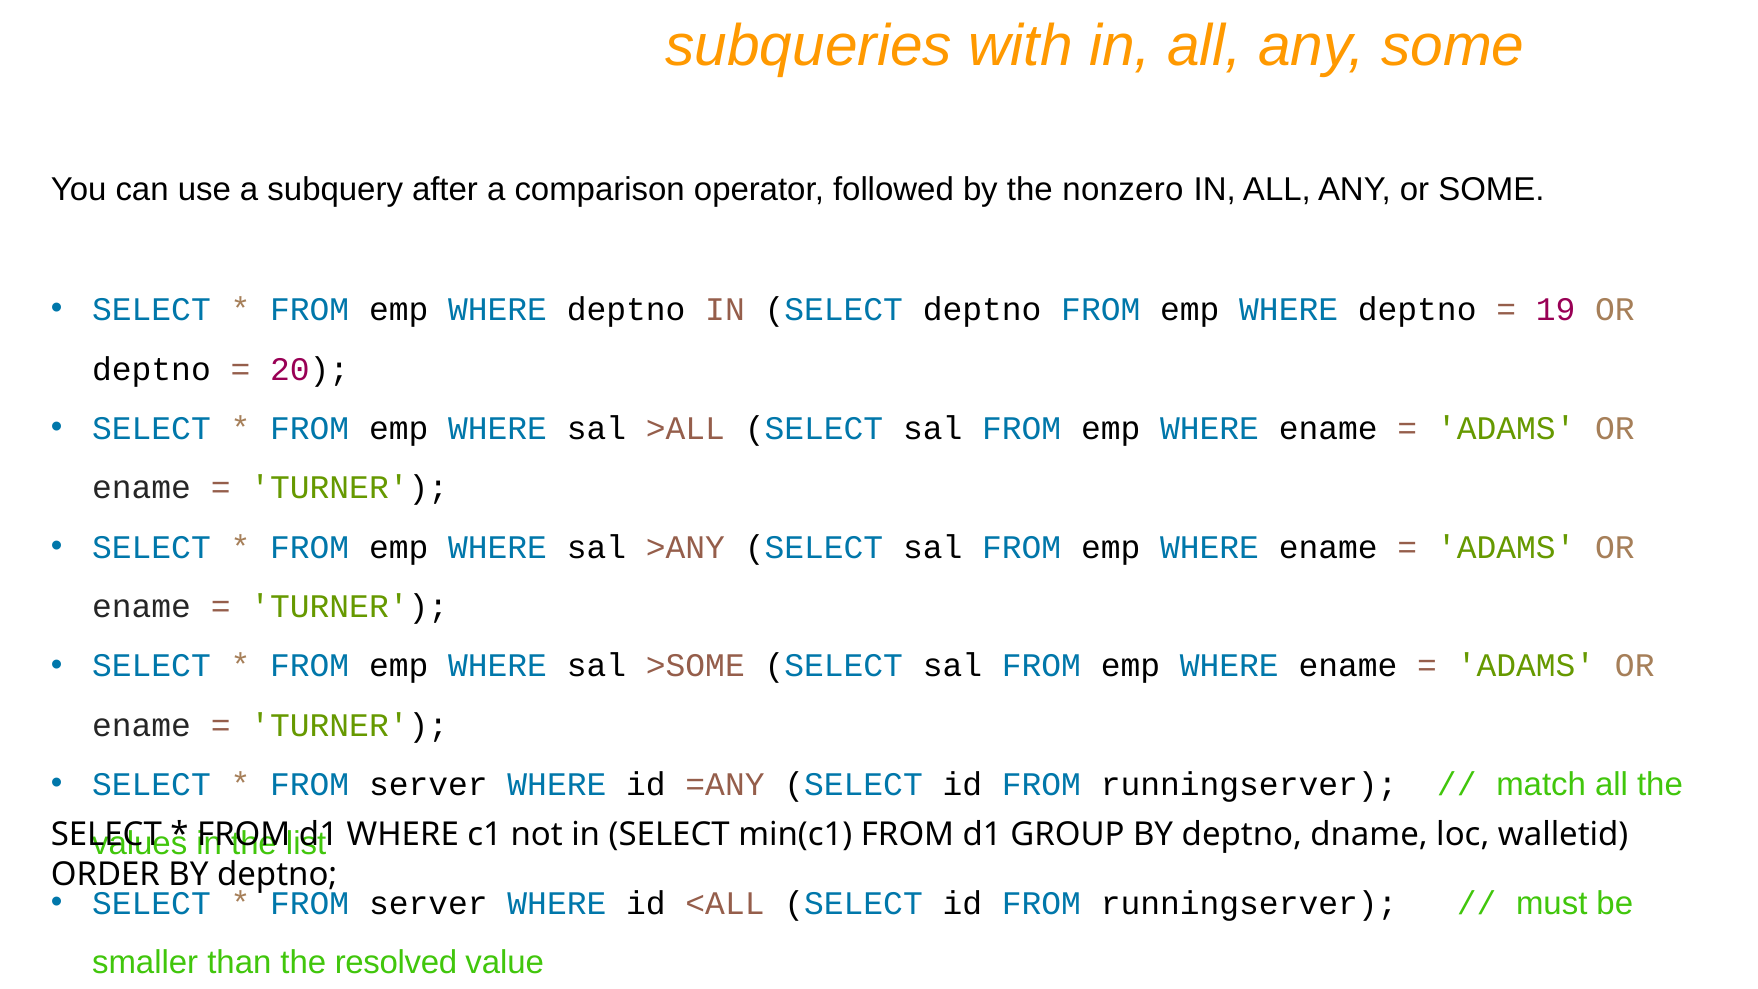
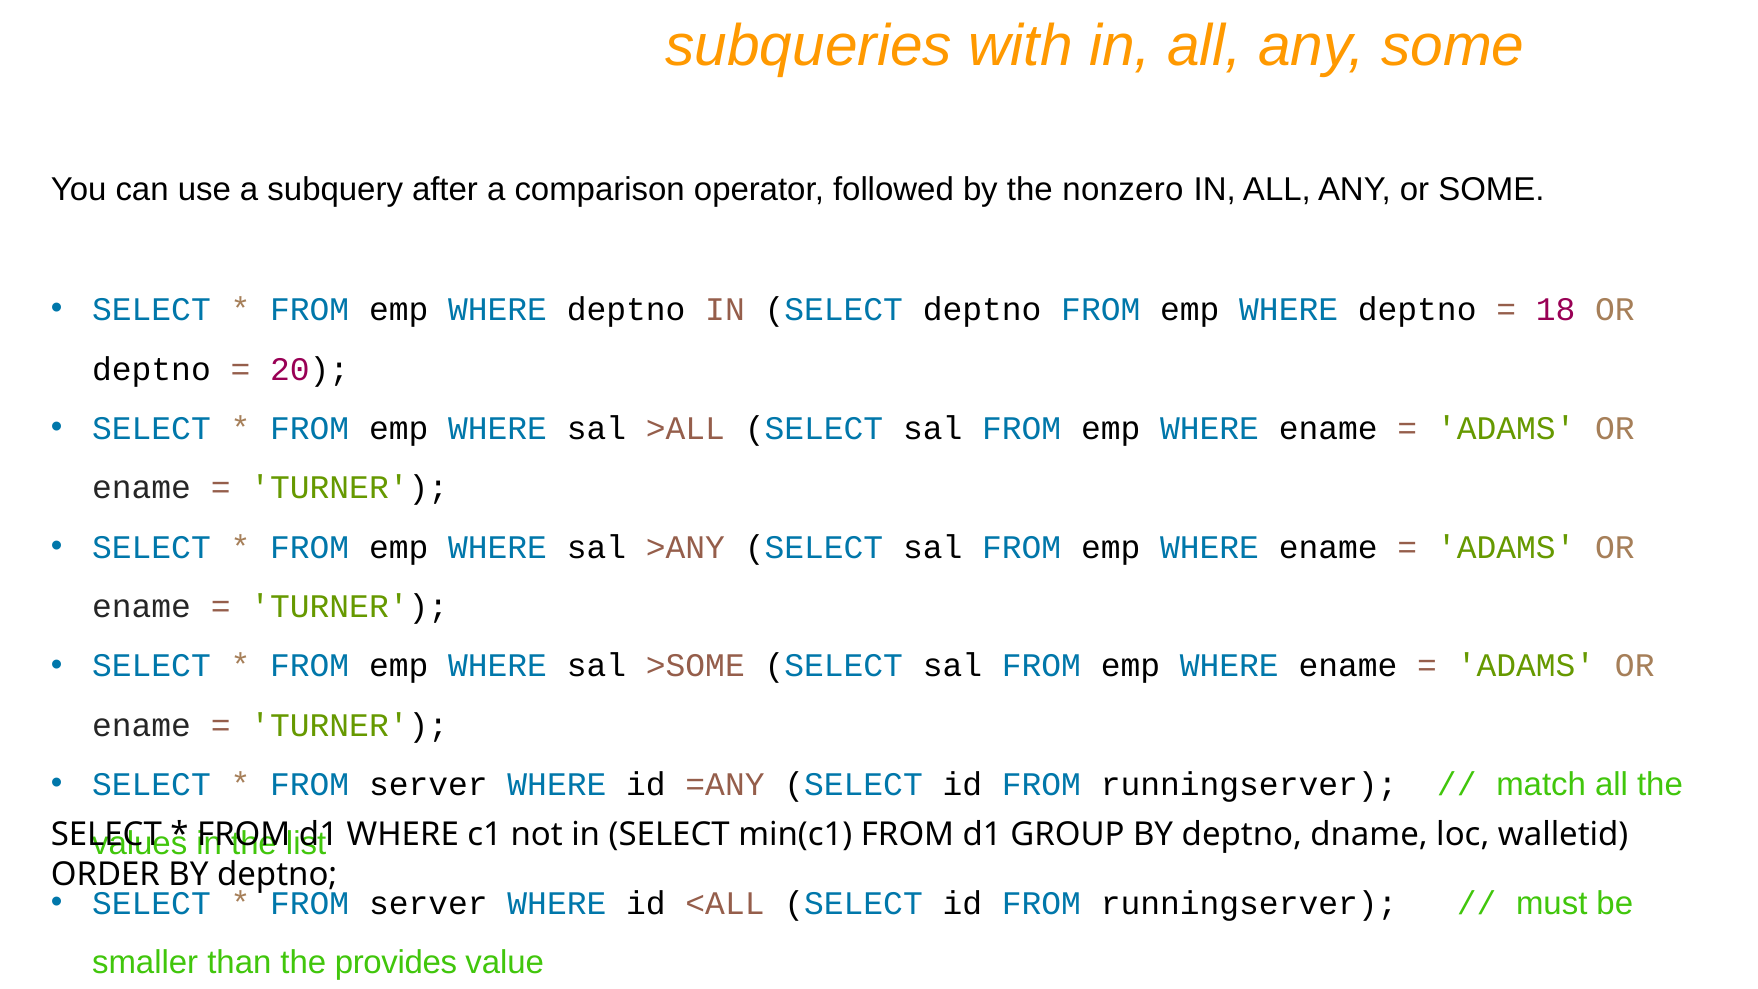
19: 19 -> 18
resolved: resolved -> provides
